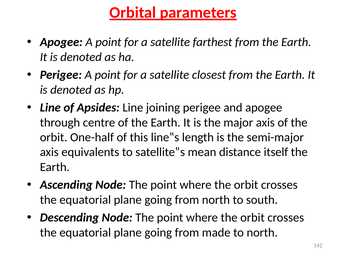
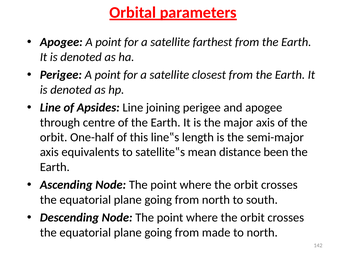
itself: itself -> been
